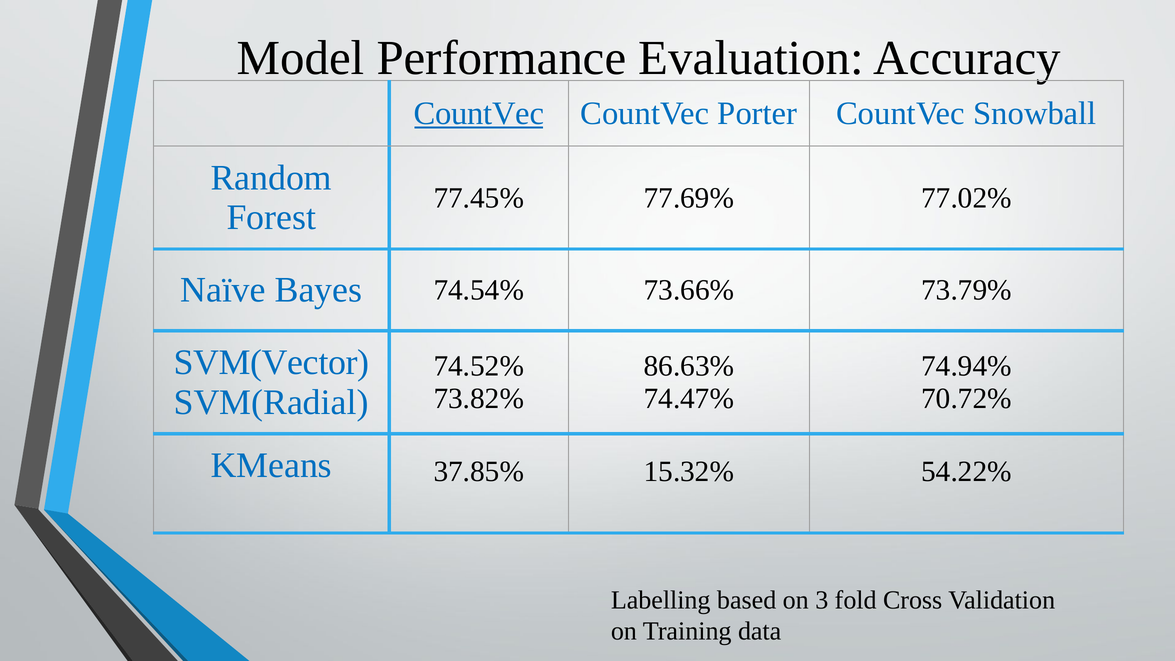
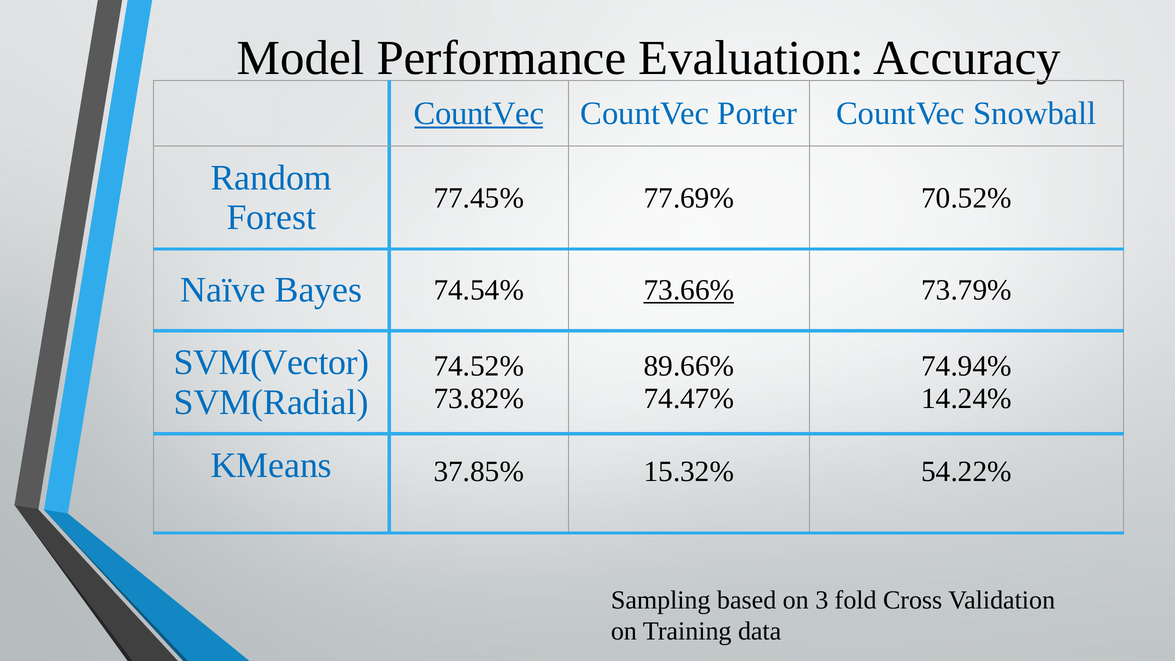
77.02%: 77.02% -> 70.52%
73.66% underline: none -> present
86.63%: 86.63% -> 89.66%
70.72%: 70.72% -> 14.24%
Labelling: Labelling -> Sampling
